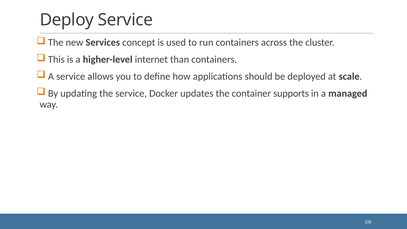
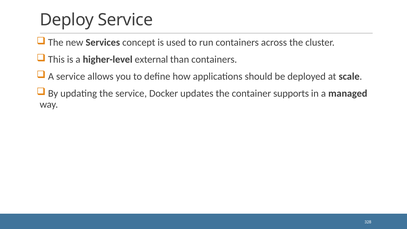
internet: internet -> external
